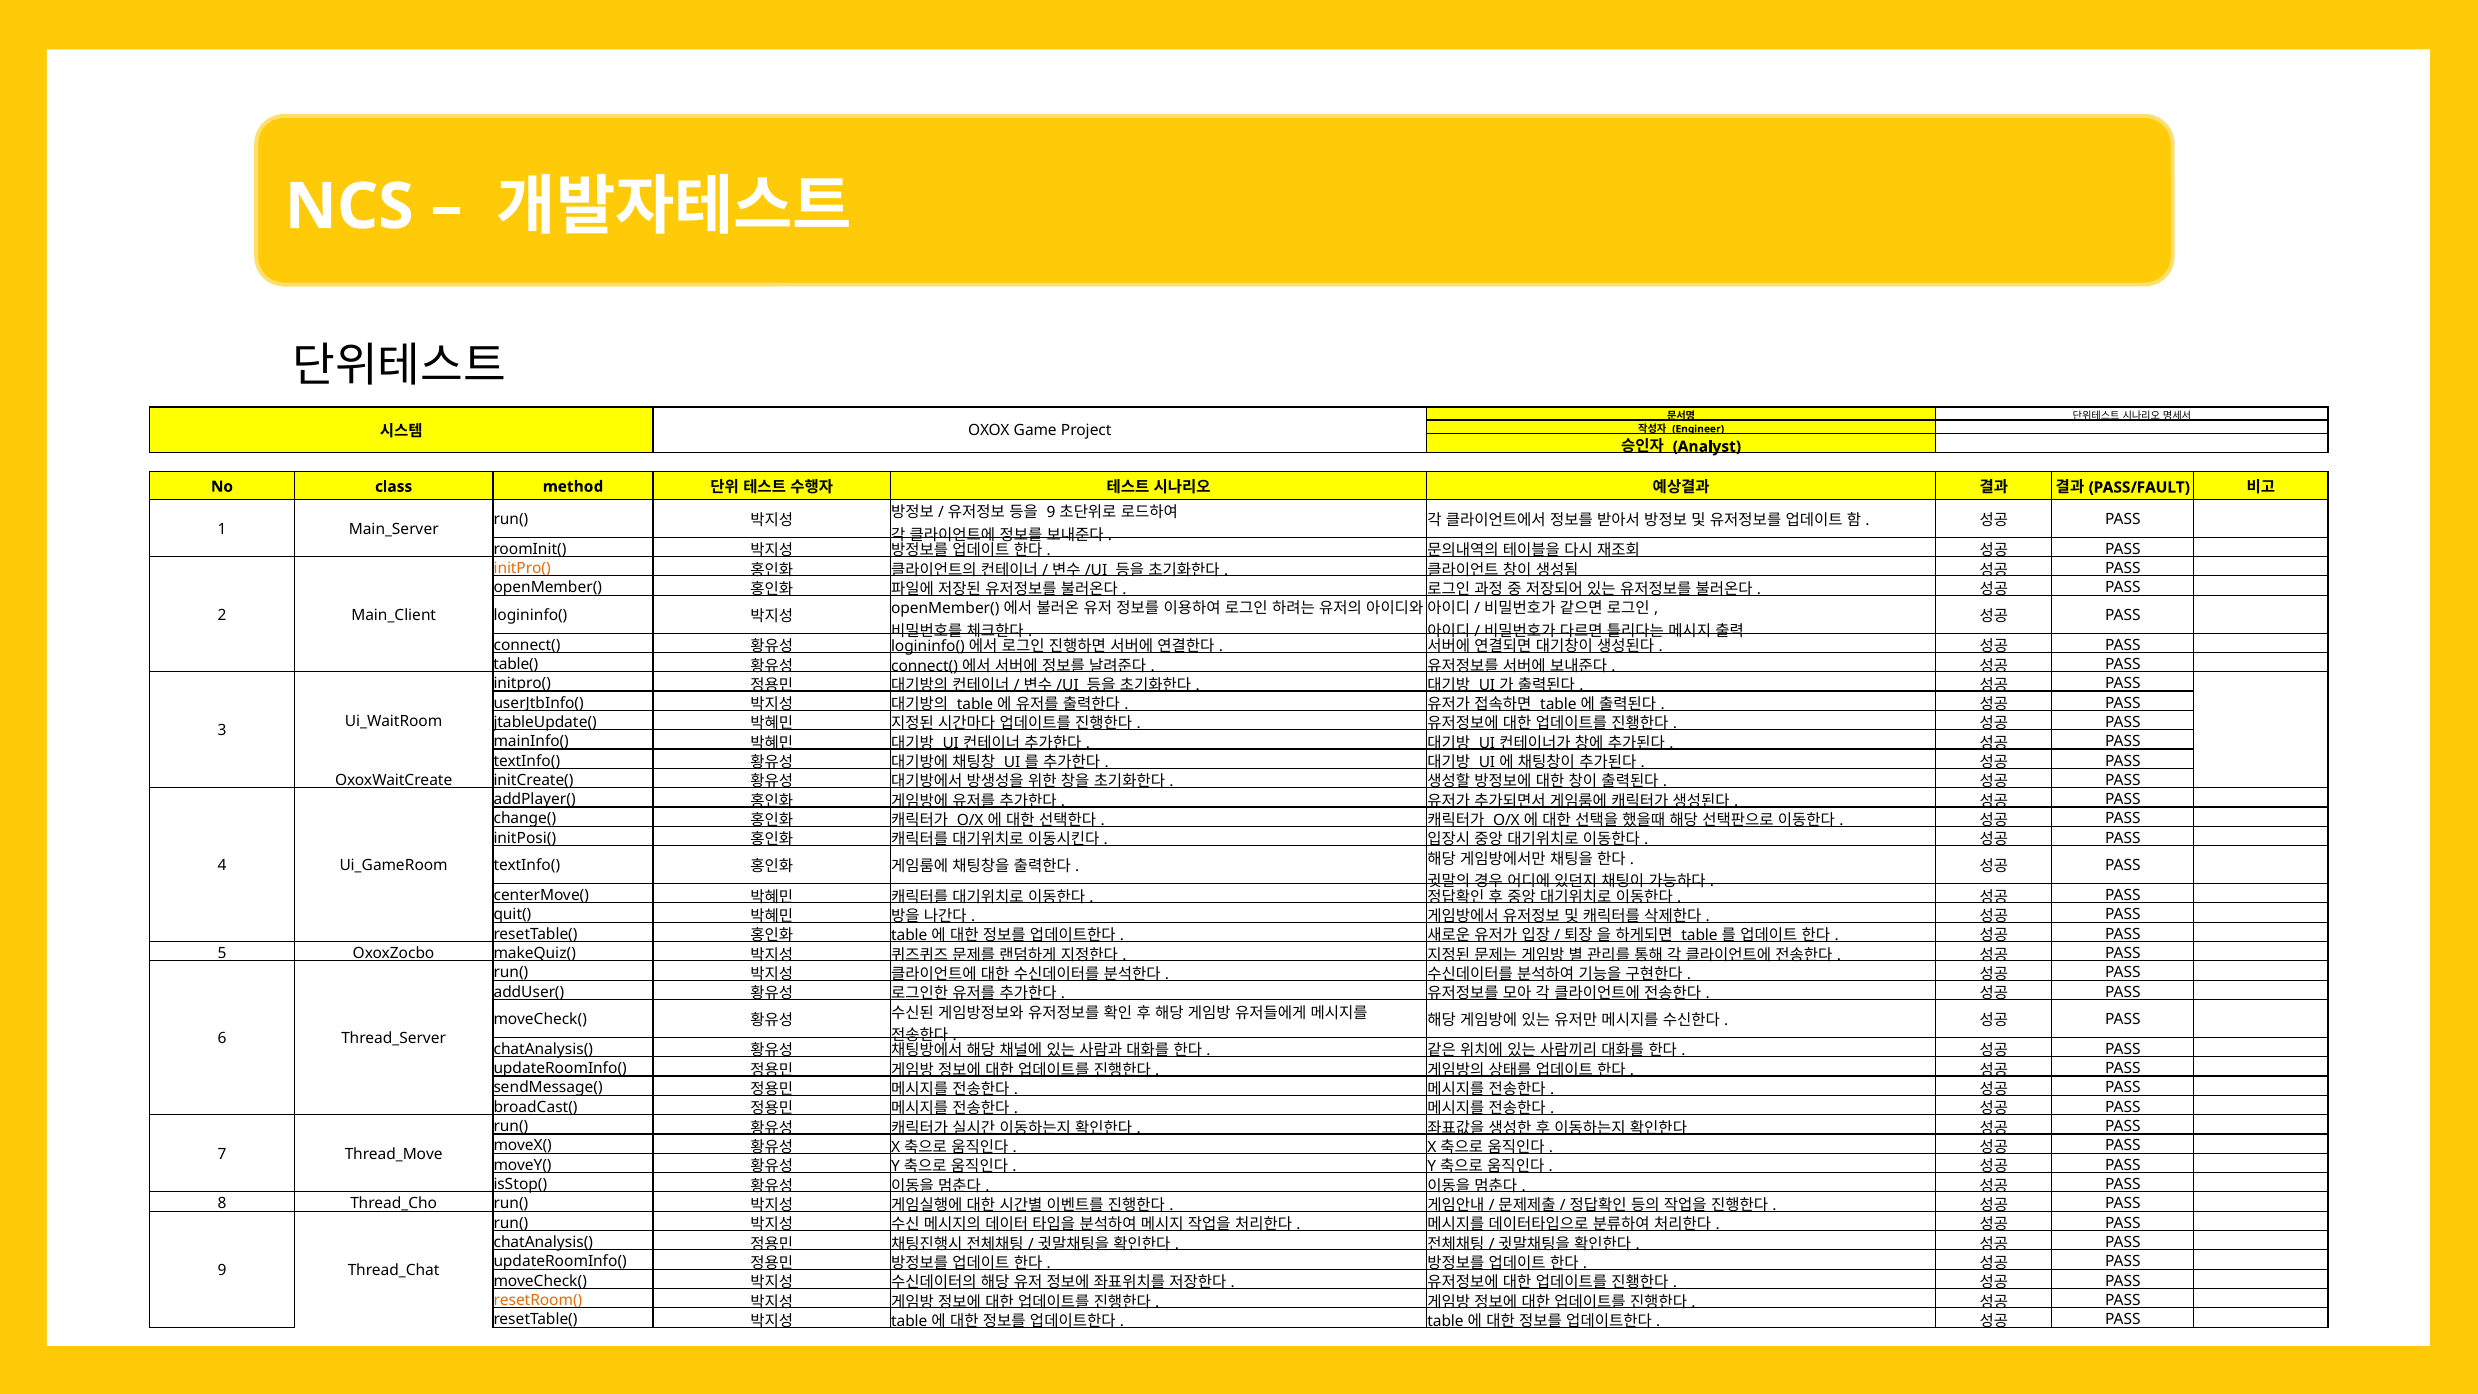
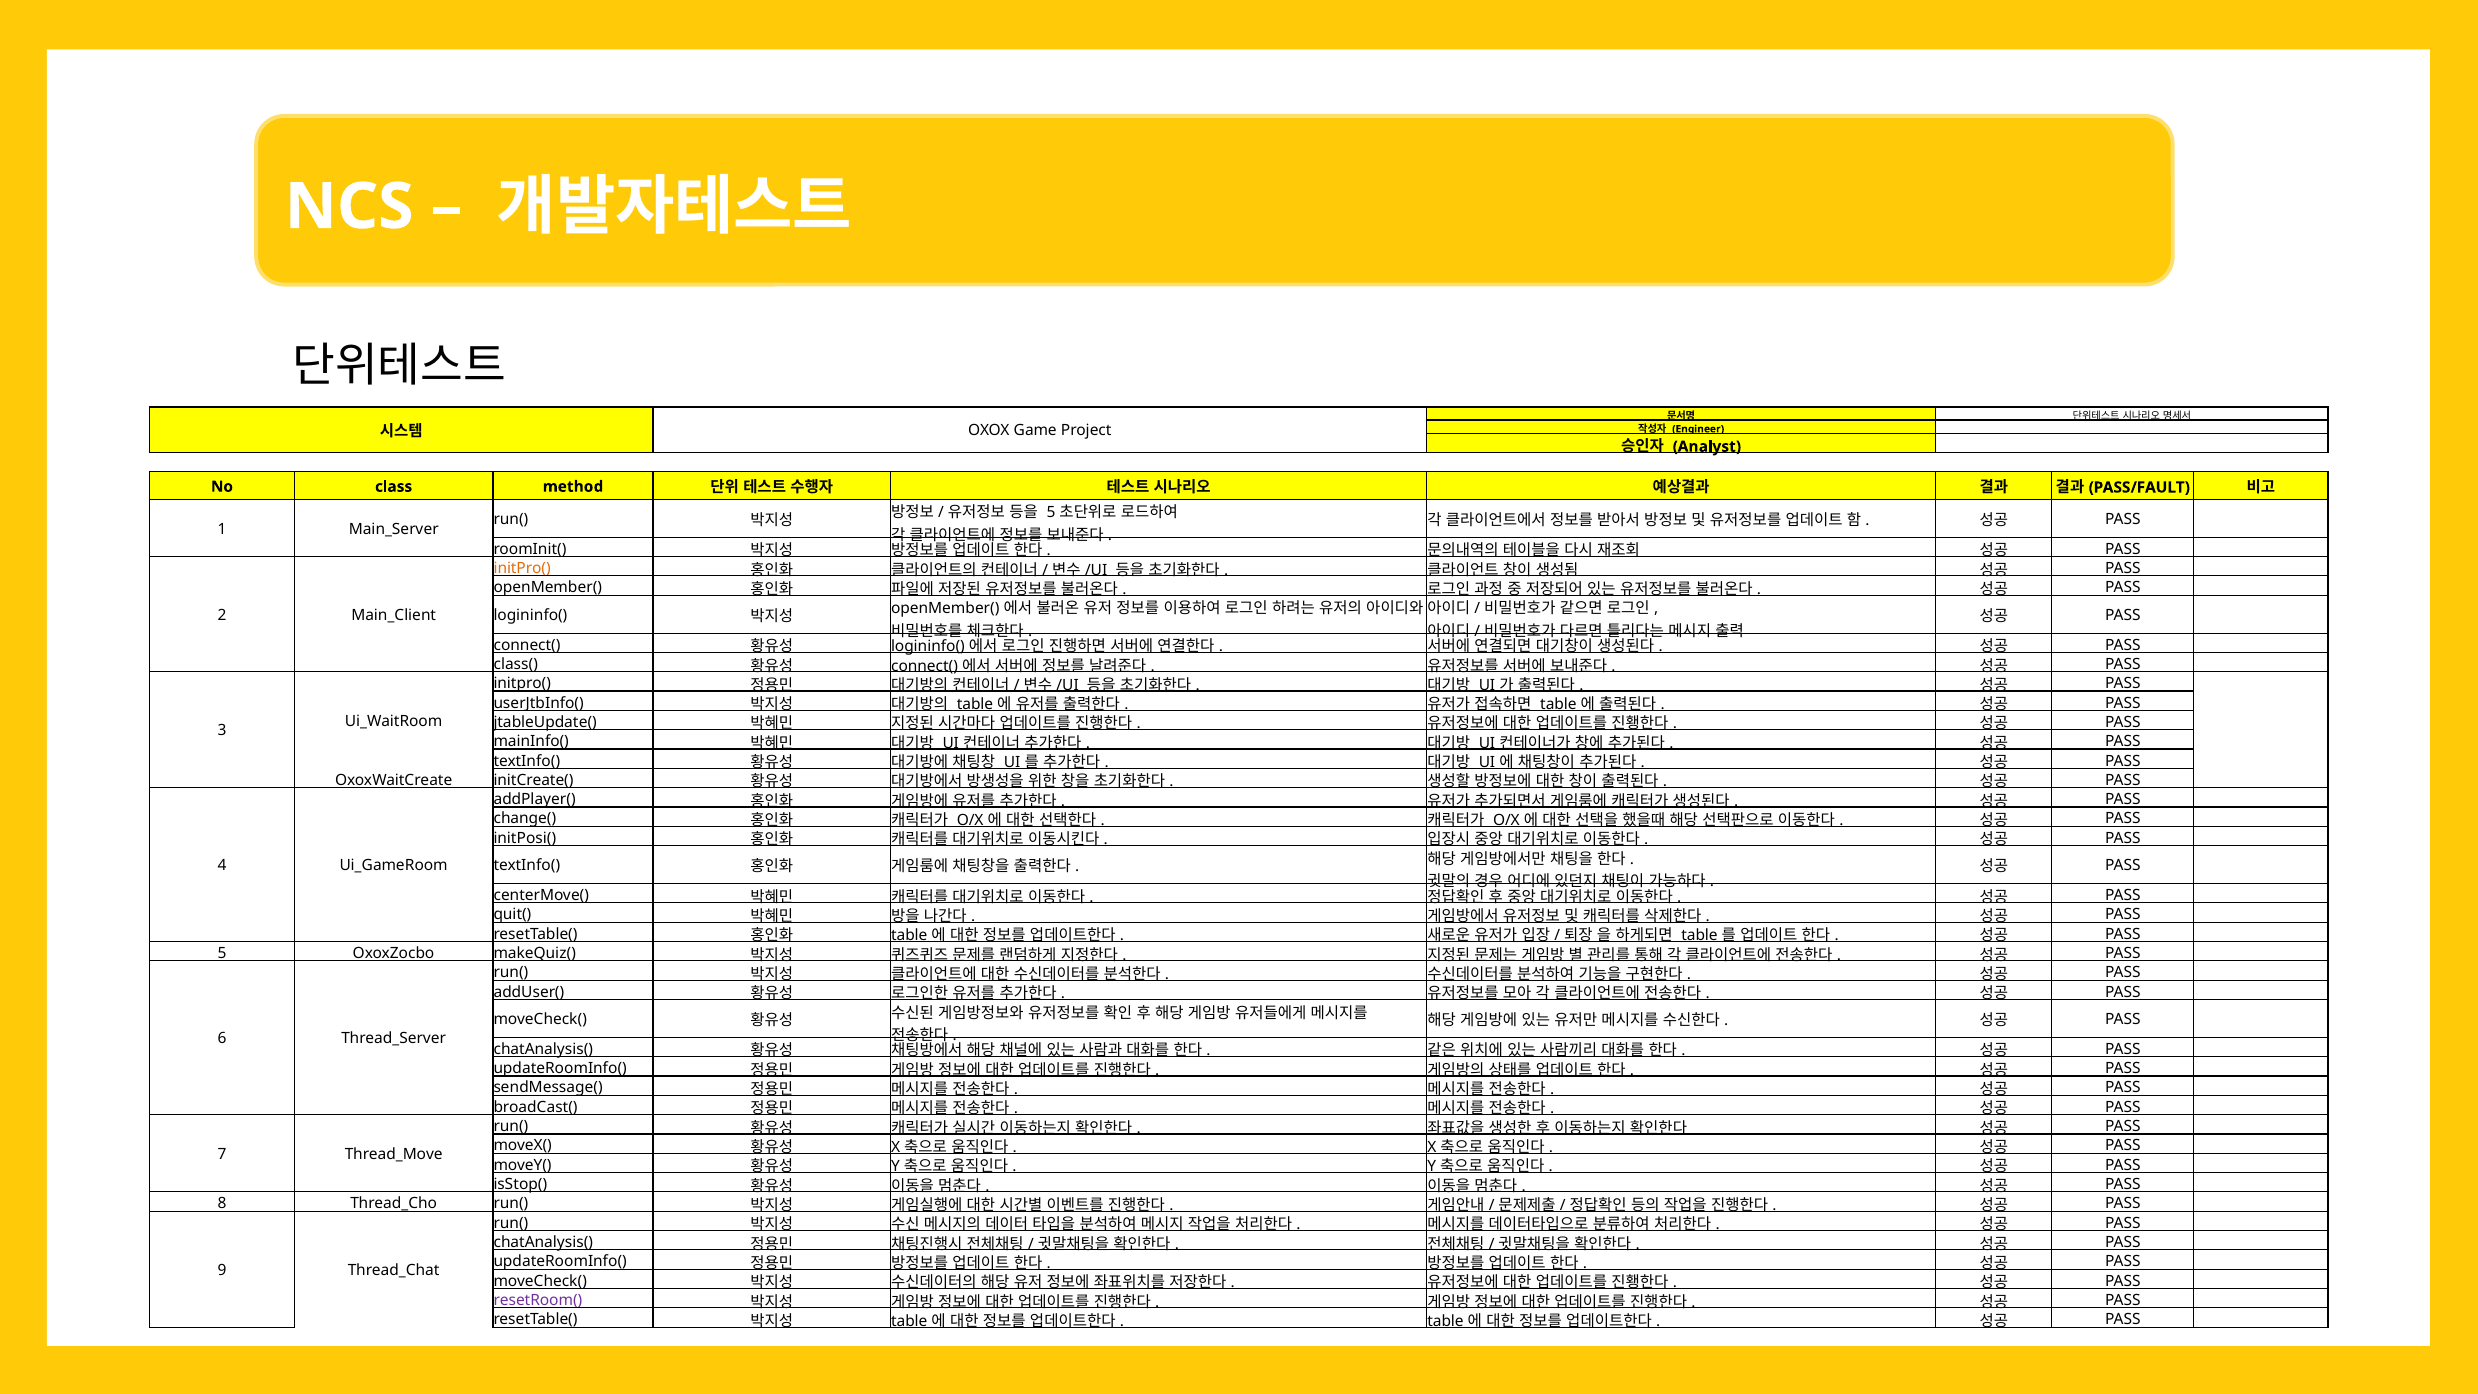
9 at (1051, 513): 9 -> 5
table(: table( -> class(
resetRoom( colour: orange -> purple
